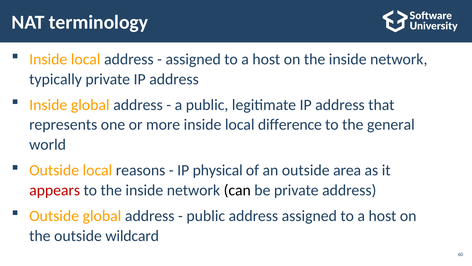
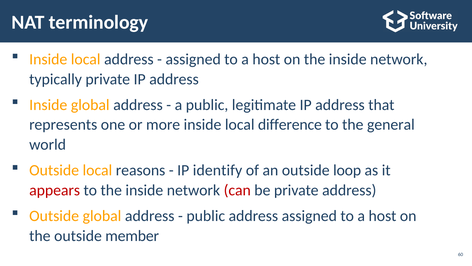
physical: physical -> identify
area: area -> loop
can colour: black -> red
wildcard: wildcard -> member
